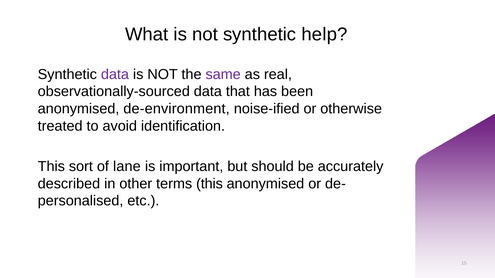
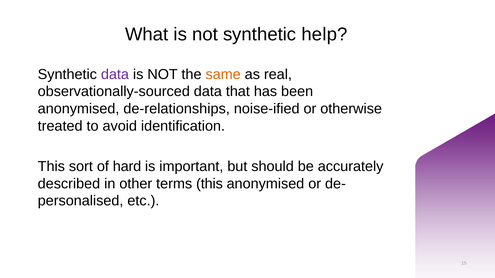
same colour: purple -> orange
de-environment: de-environment -> de-relationships
lane: lane -> hard
